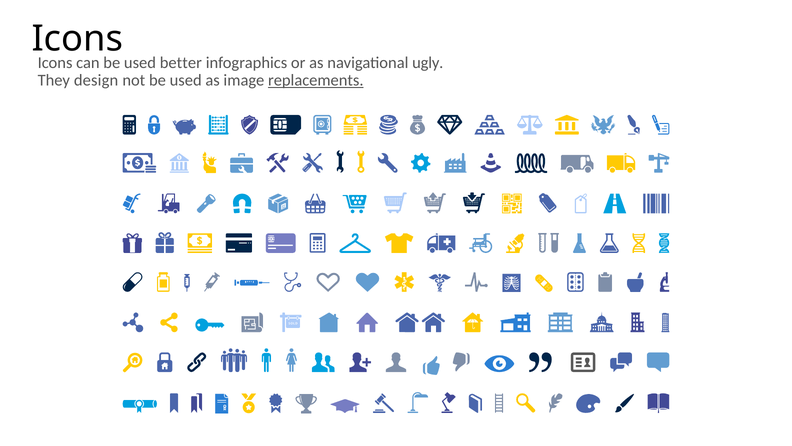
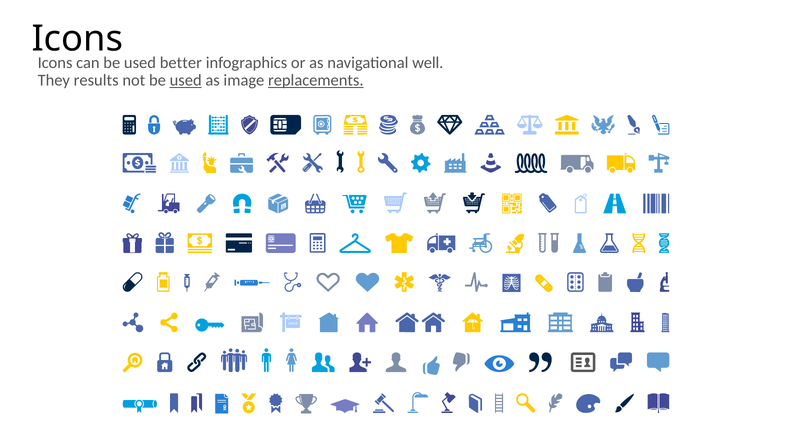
ugly: ugly -> well
design: design -> results
used at (186, 80) underline: none -> present
